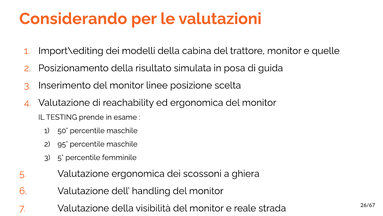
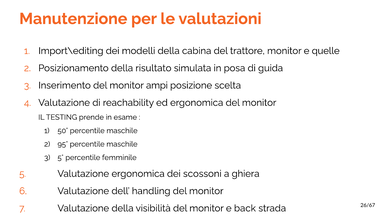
Considerando: Considerando -> Manutenzione
linee: linee -> ampi
reale: reale -> back
